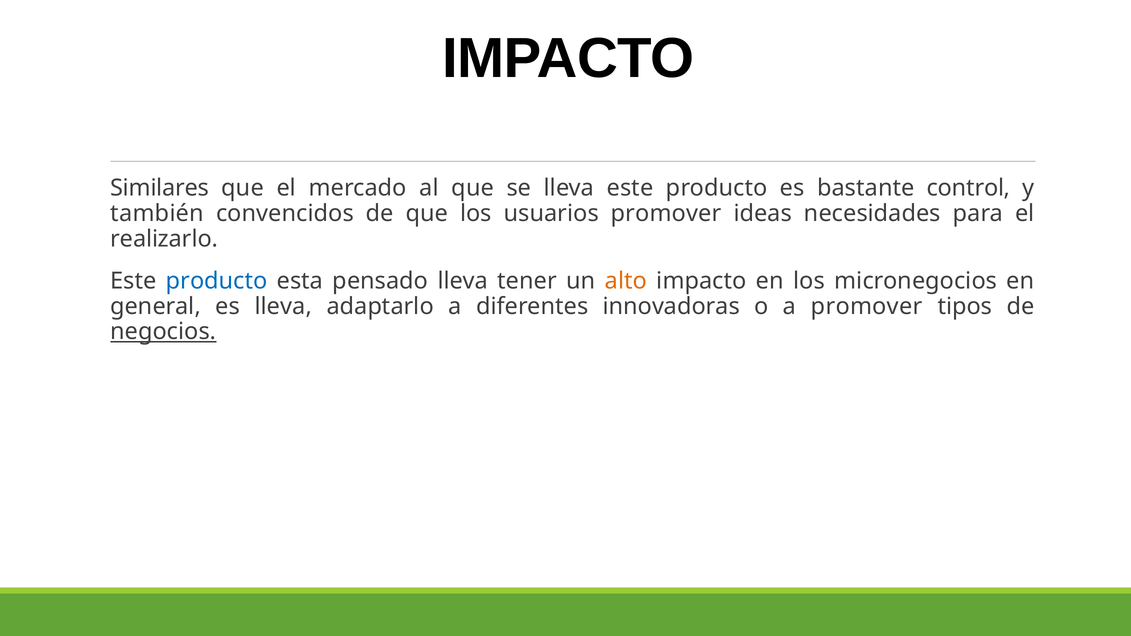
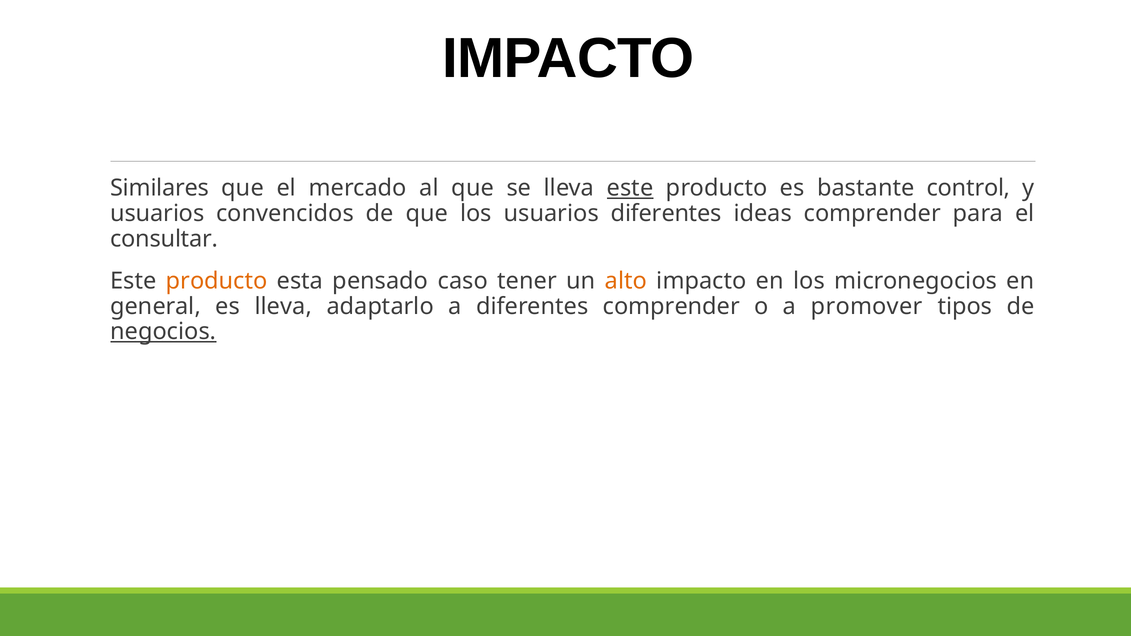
este at (630, 188) underline: none -> present
también at (157, 213): también -> usuarios
usuarios promover: promover -> diferentes
ideas necesidades: necesidades -> comprender
realizarlo: realizarlo -> consultar
producto at (217, 281) colour: blue -> orange
pensado lleva: lleva -> caso
diferentes innovadoras: innovadoras -> comprender
